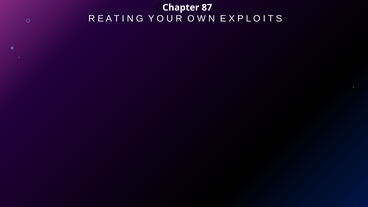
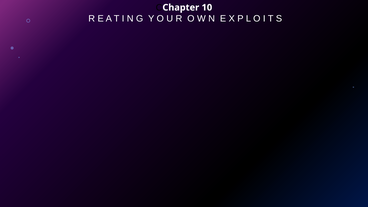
87: 87 -> 10
